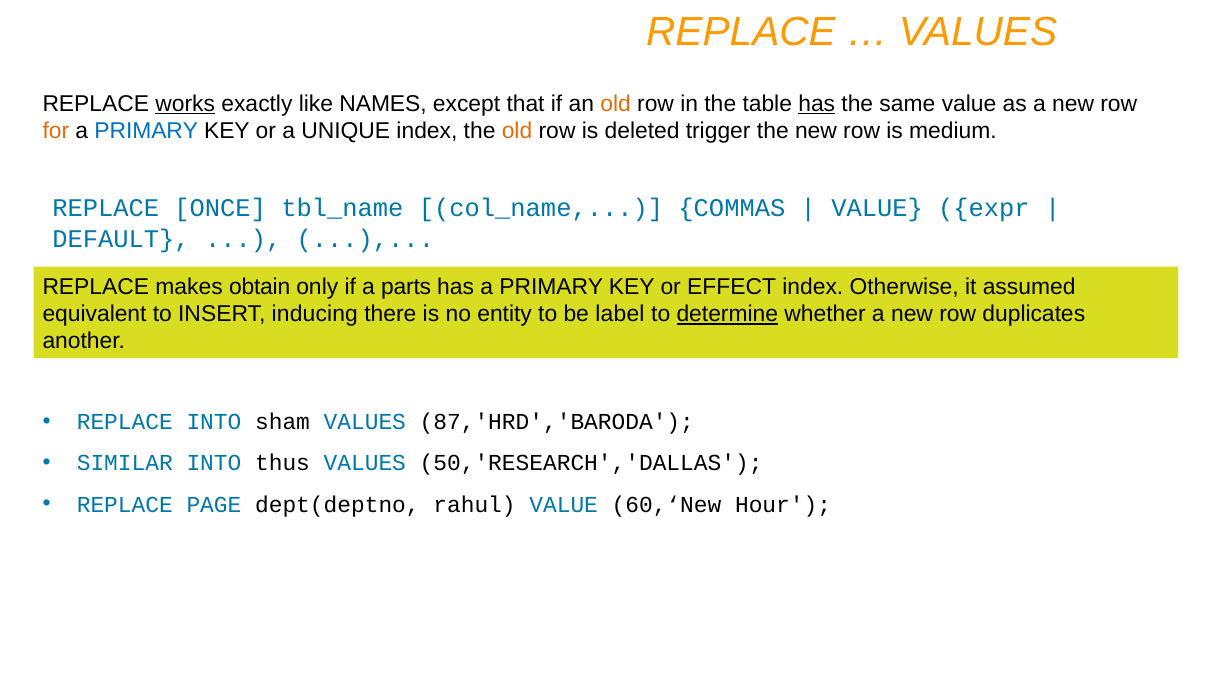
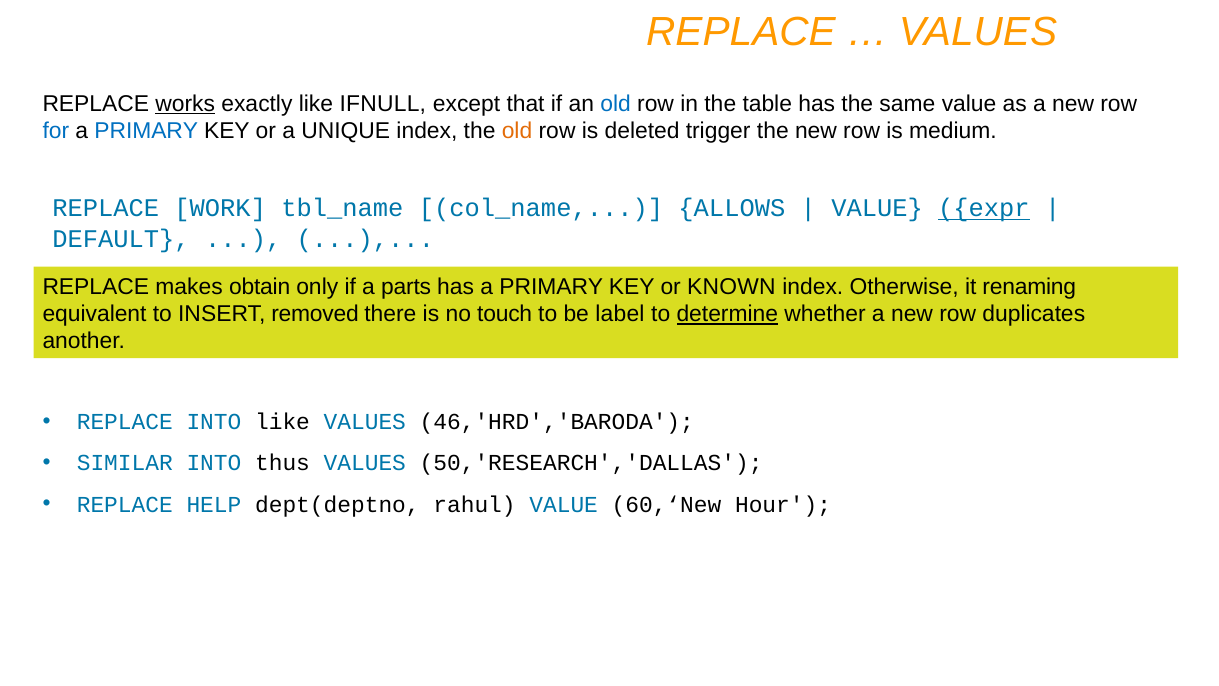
NAMES: NAMES -> IFNULL
old at (616, 104) colour: orange -> blue
has at (817, 104) underline: present -> none
for colour: orange -> blue
ONCE: ONCE -> WORK
COMMAS: COMMAS -> ALLOWS
expr underline: none -> present
EFFECT: EFFECT -> KNOWN
assumed: assumed -> renaming
inducing: inducing -> removed
entity: entity -> touch
INTO sham: sham -> like
87,'HRD','BARODA: 87,'HRD','BARODA -> 46,'HRD','BARODA
PAGE: PAGE -> HELP
